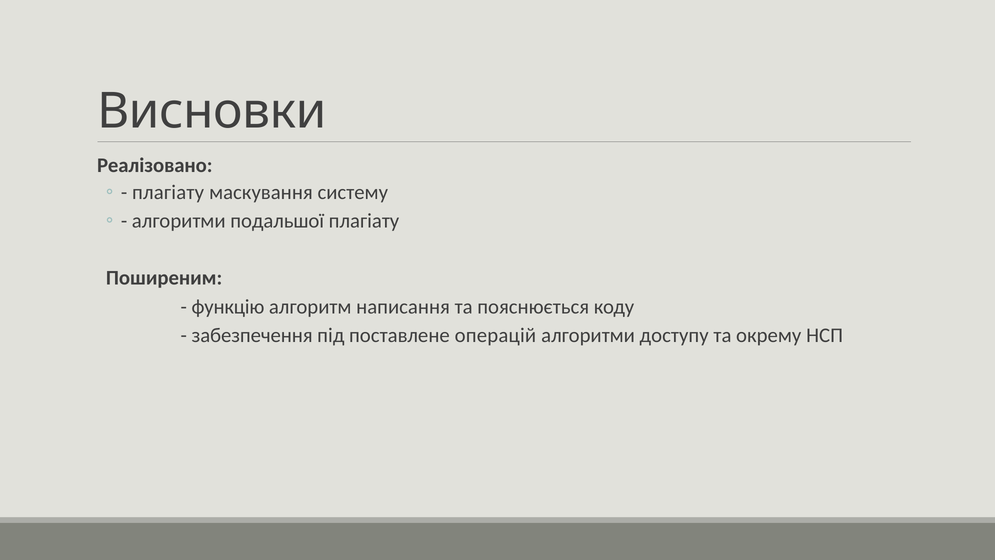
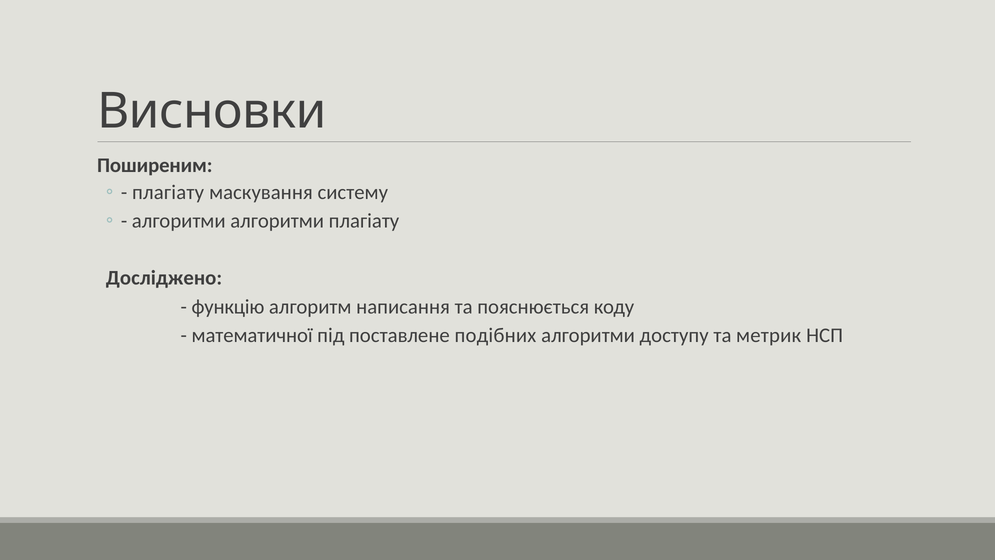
Реалізовано: Реалізовано -> Поширеним
алгоритми подальшої: подальшої -> алгоритми
Поширеним: Поширеним -> Досліджено
забезпечення: забезпечення -> математичної
операцій: операцій -> подібних
окрему: окрему -> метрик
